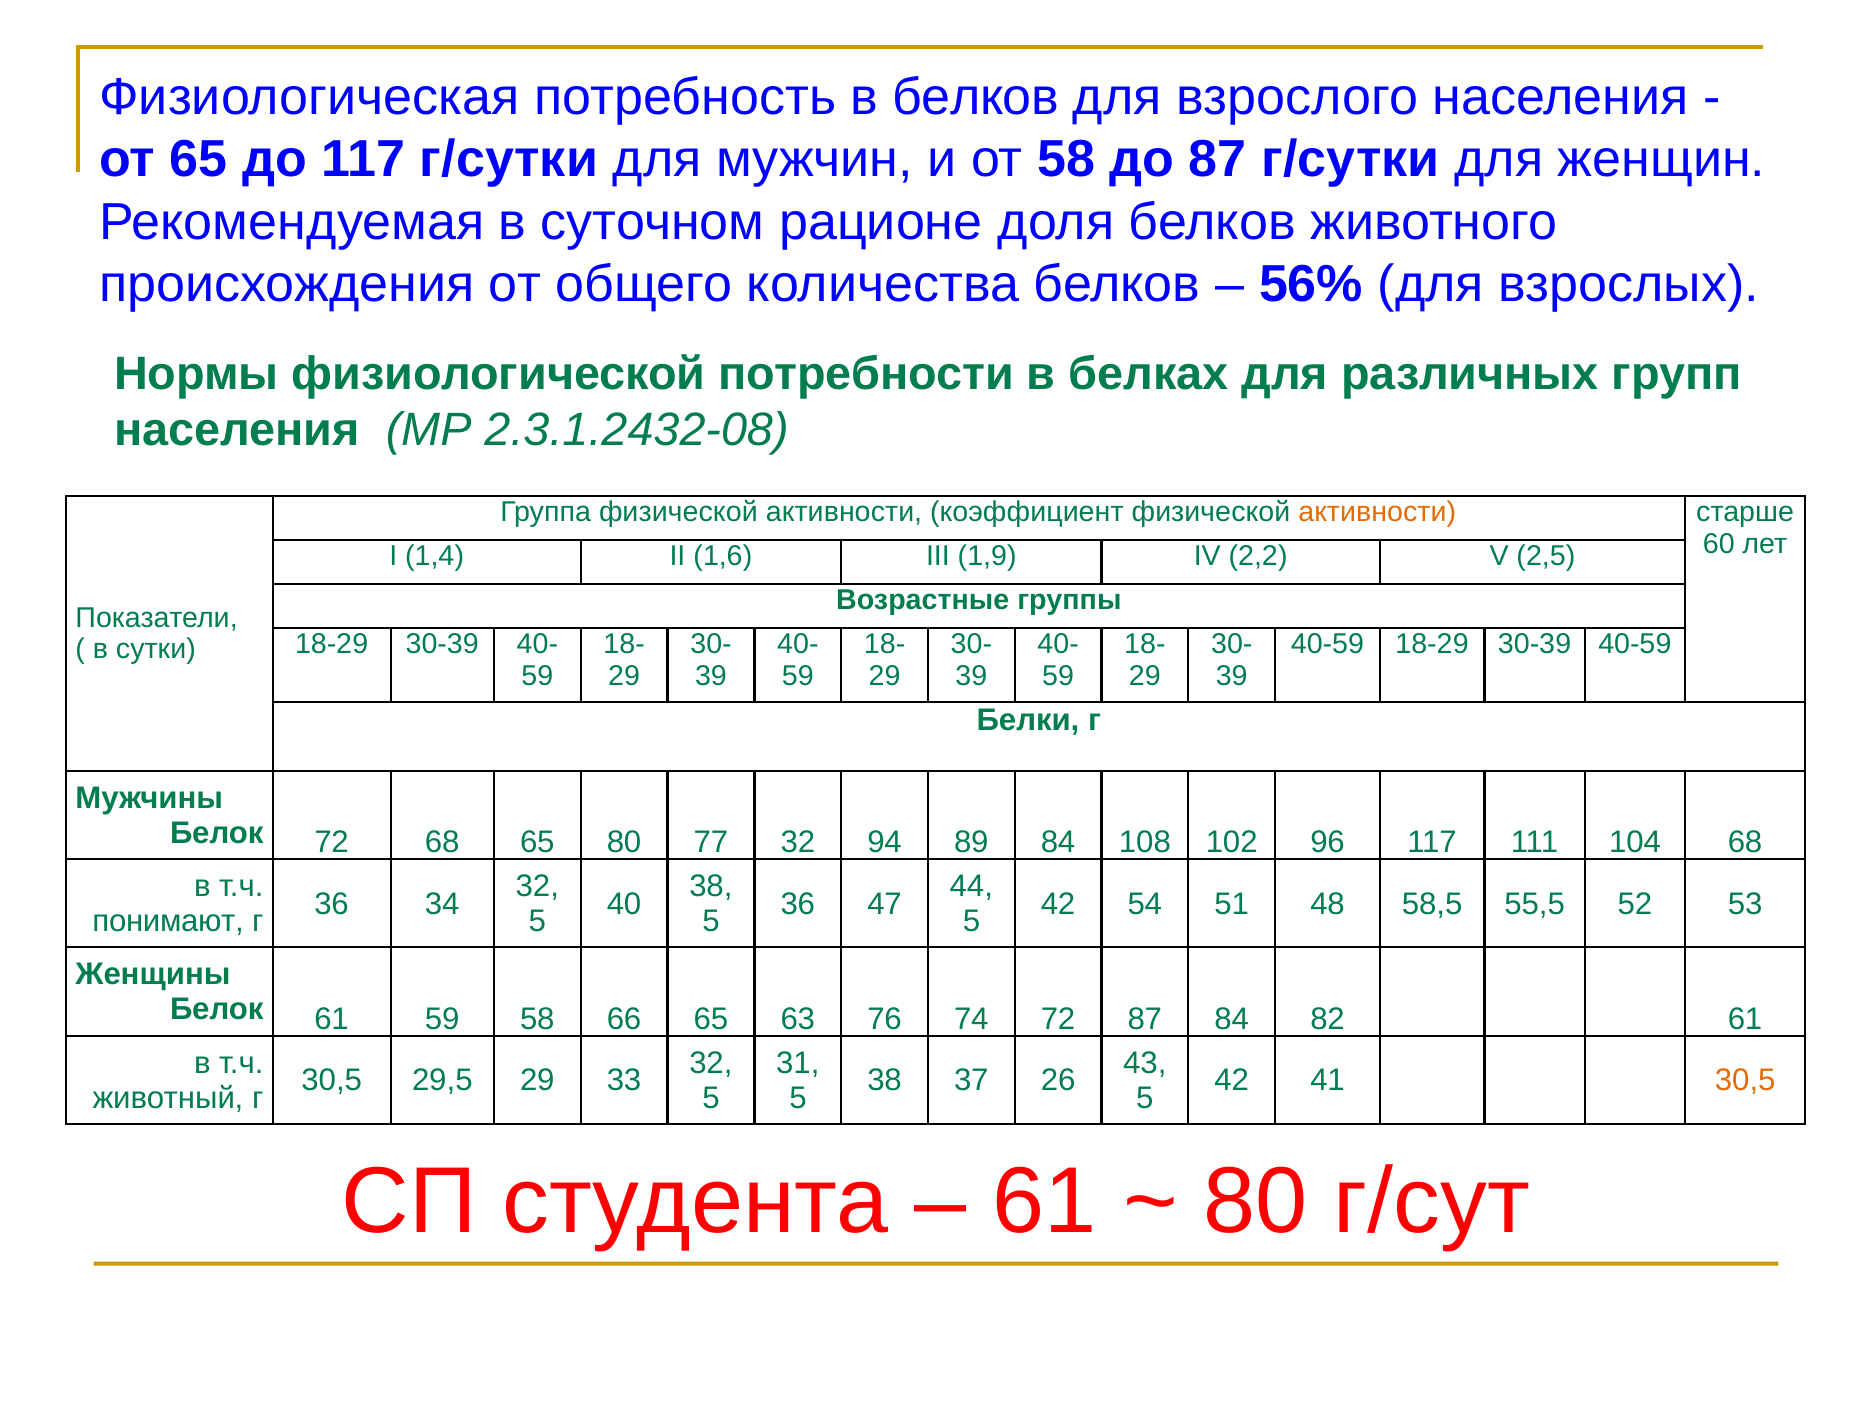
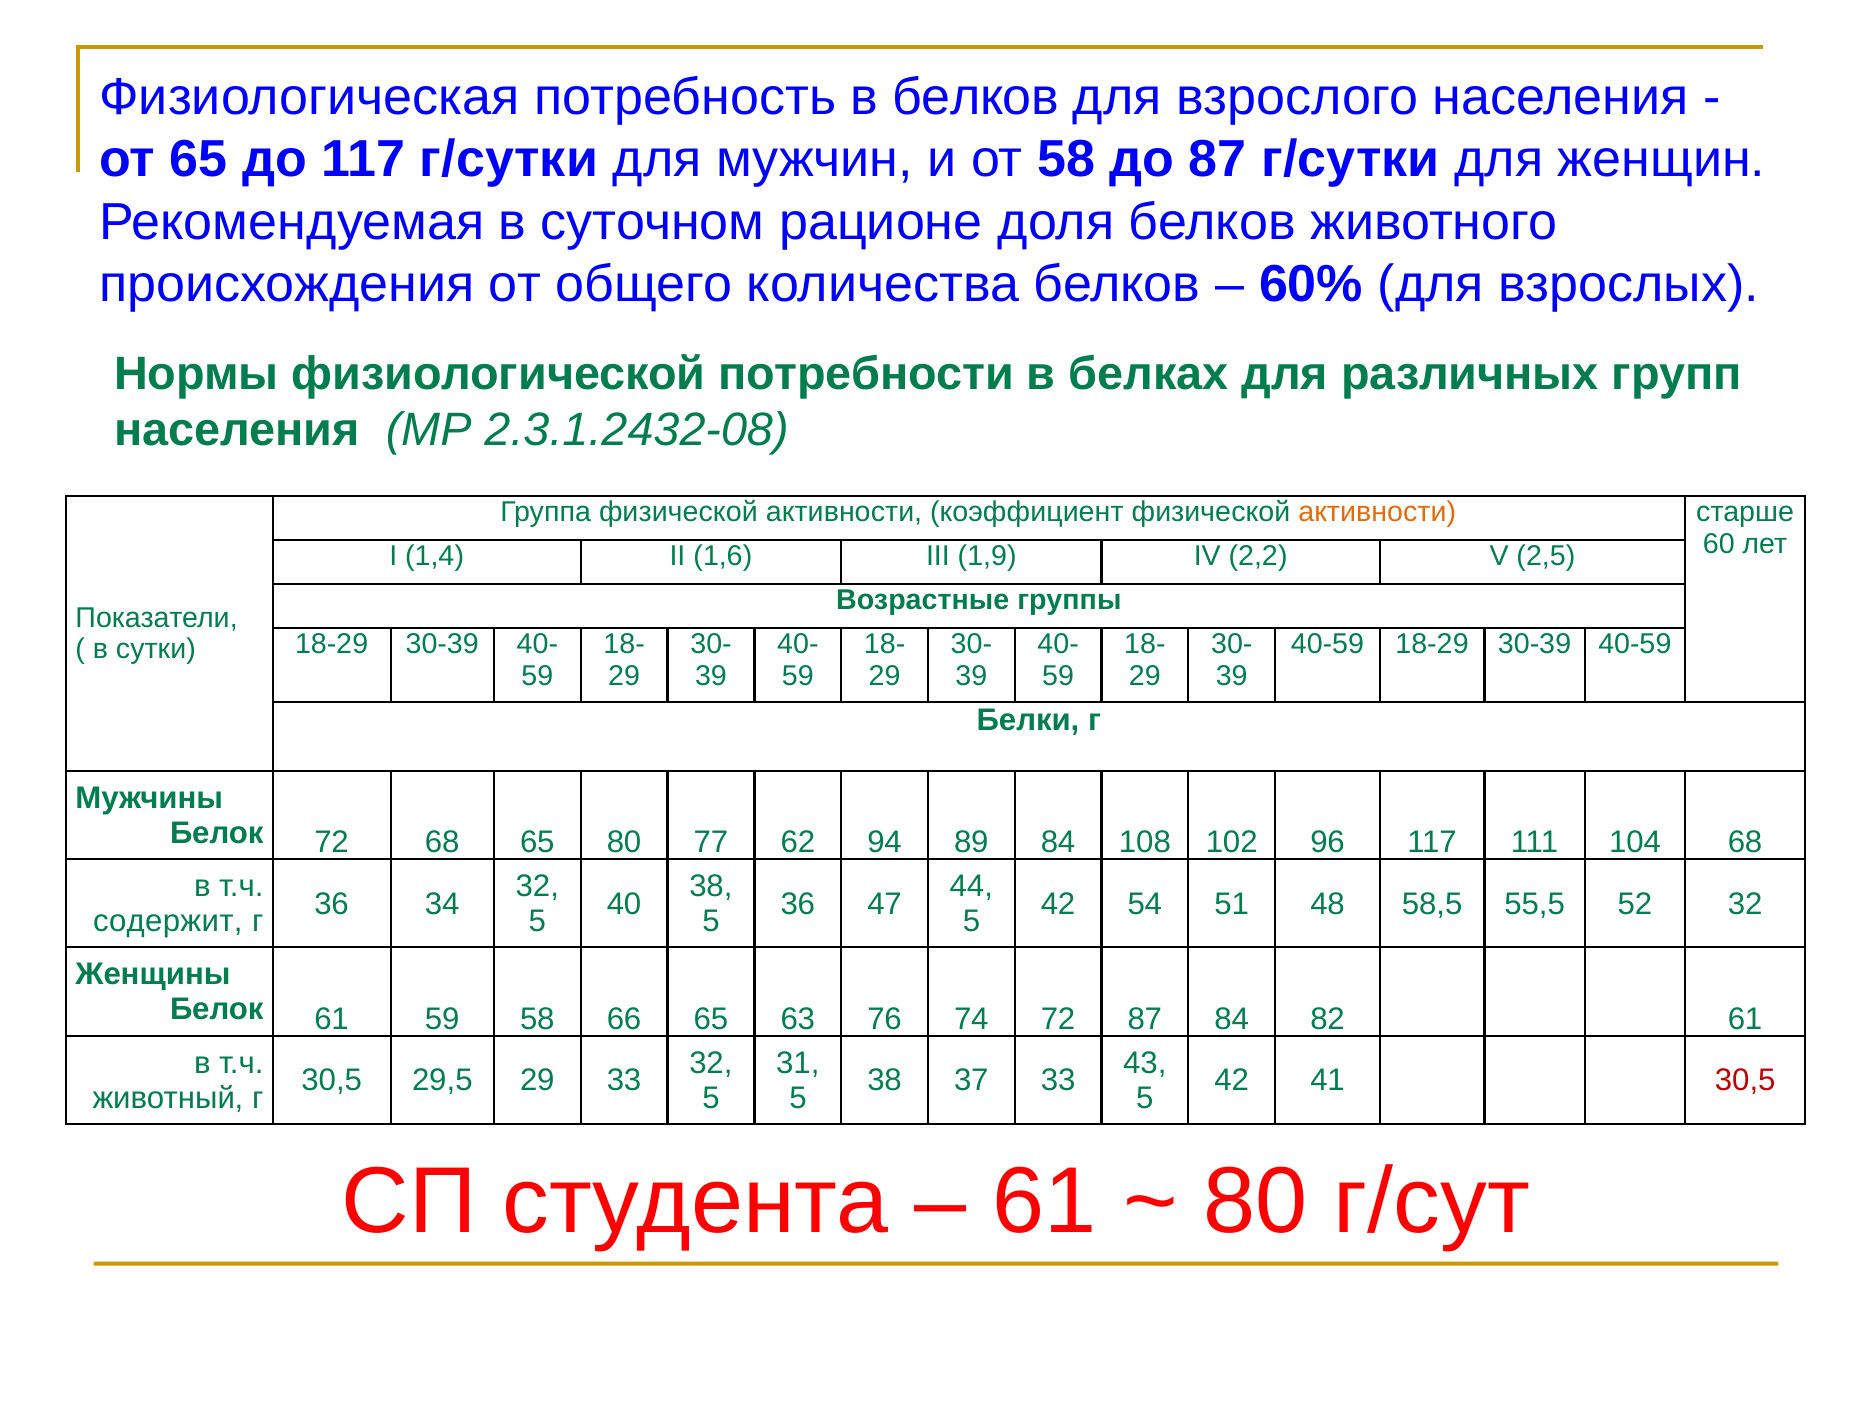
56%: 56% -> 60%
77 32: 32 -> 62
52 53: 53 -> 32
понимают: понимают -> содержит
37 26: 26 -> 33
30,5 at (1745, 1080) colour: orange -> red
